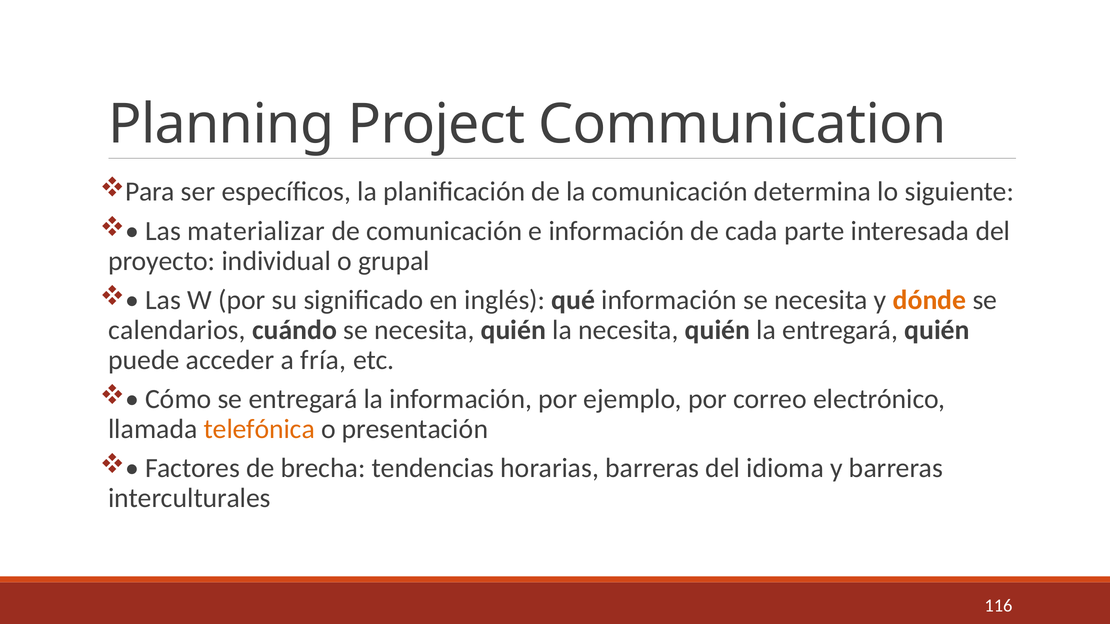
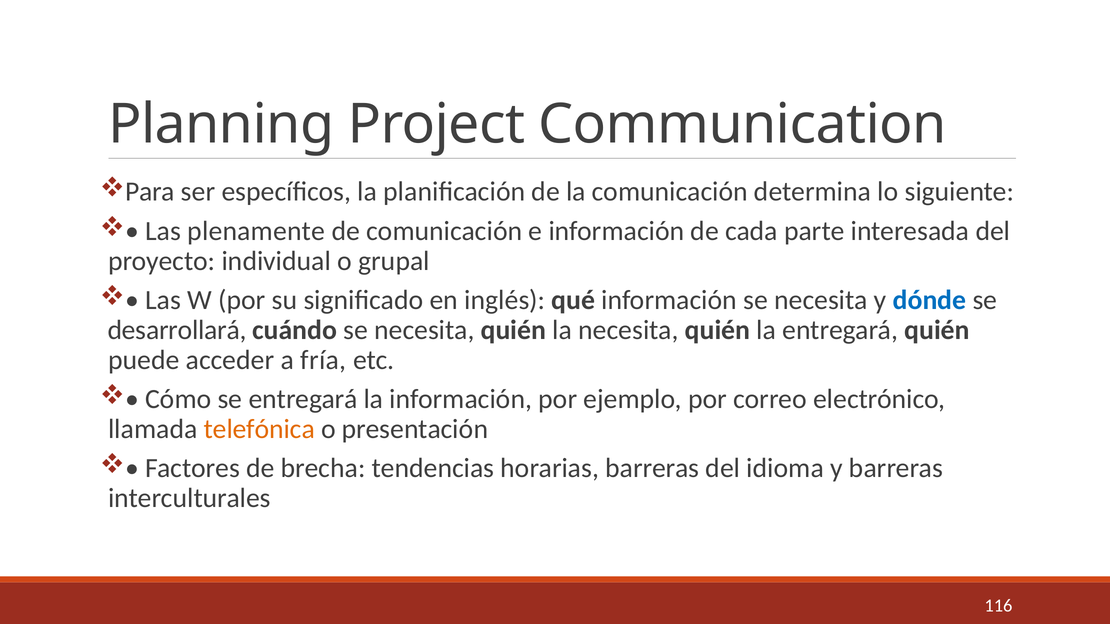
materializar: materializar -> plenamente
dónde colour: orange -> blue
calendarios: calendarios -> desarrollará
